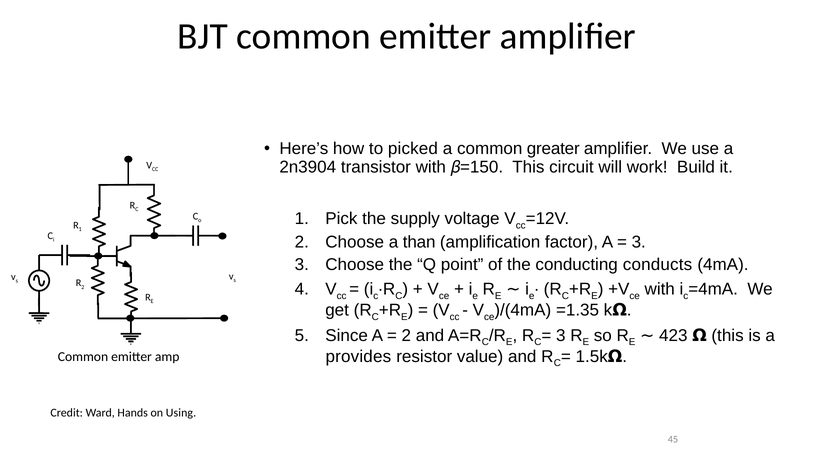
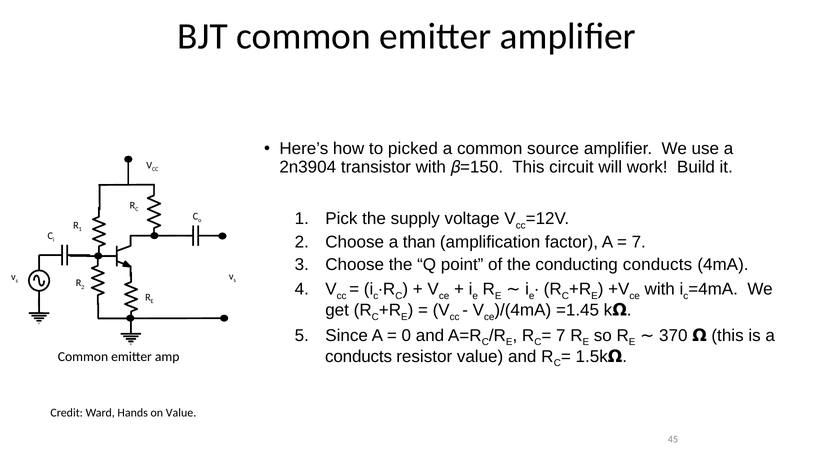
greater: greater -> source
3 at (639, 242): 3 -> 7
=1.35: =1.35 -> =1.45
2 at (406, 335): 2 -> 0
3 at (561, 335): 3 -> 7
423: 423 -> 370
provides at (358, 356): provides -> conducts
on Using: Using -> Value
